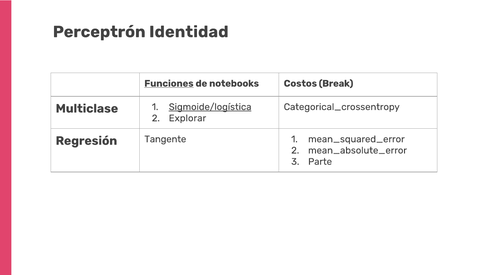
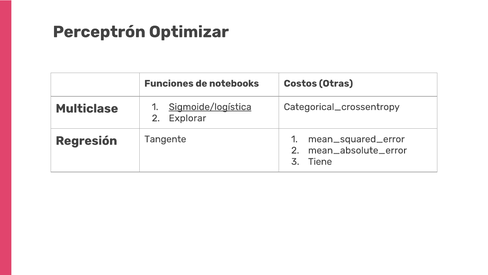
Identidad: Identidad -> Optimizar
Funciones underline: present -> none
Break: Break -> Otras
Parte: Parte -> Tiene
